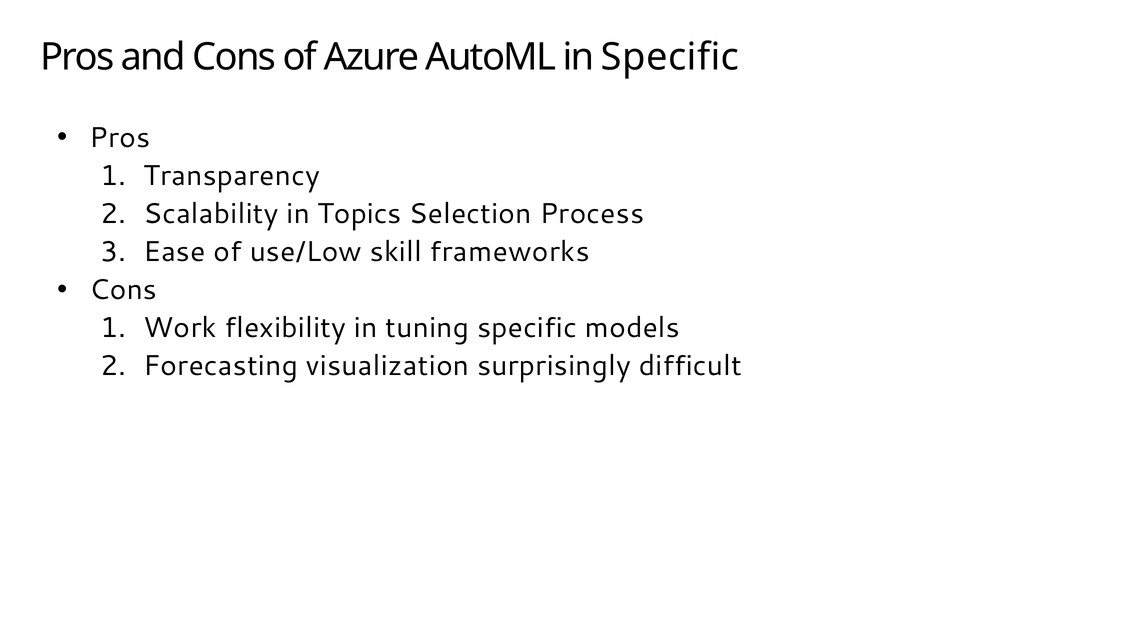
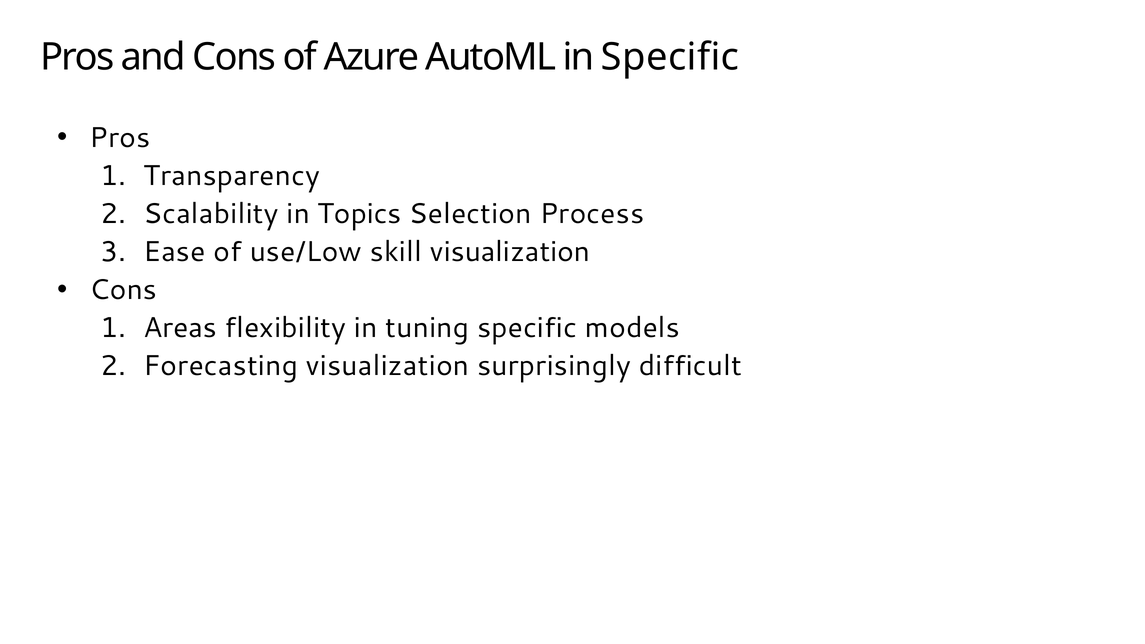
skill frameworks: frameworks -> visualization
Work: Work -> Areas
